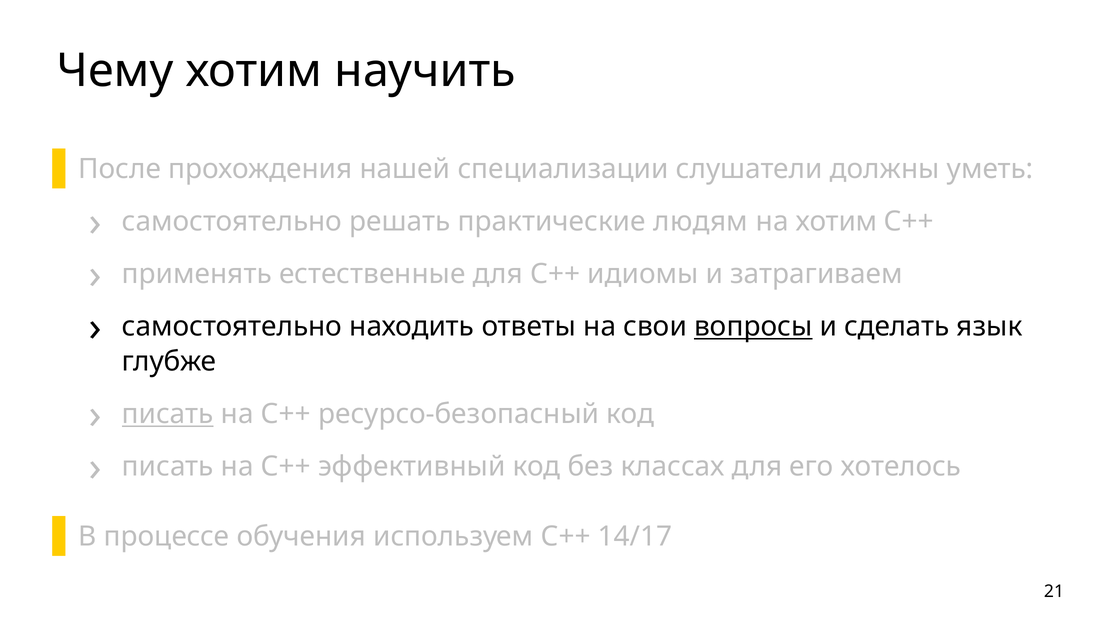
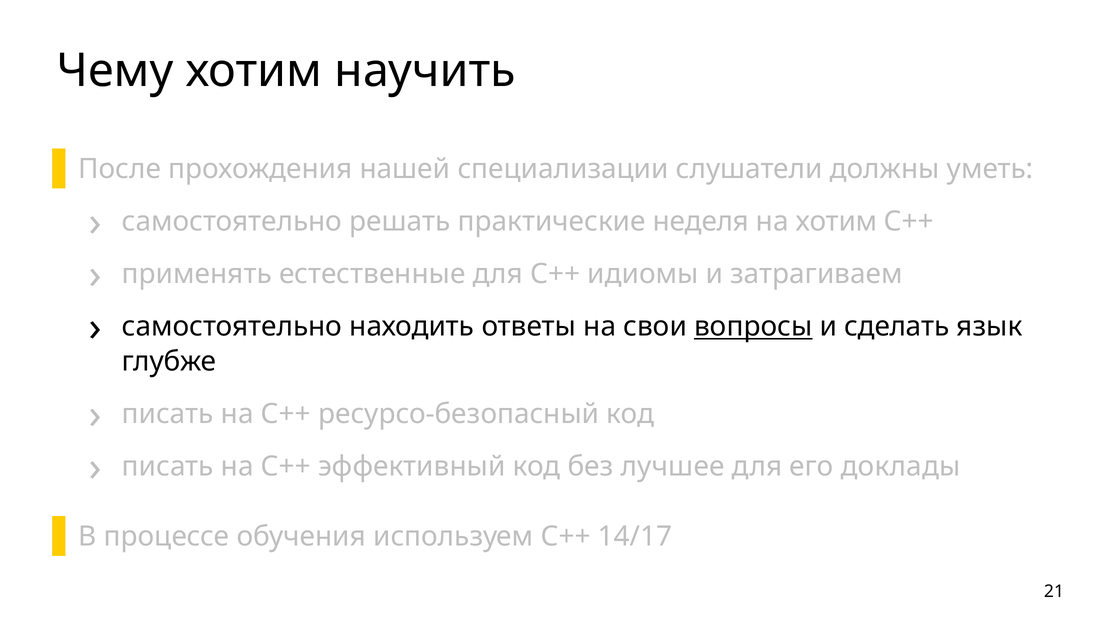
людям: людям -> неделя
писать at (168, 414) underline: present -> none
классах: классах -> лучшее
хотелось: хотелось -> доклады
